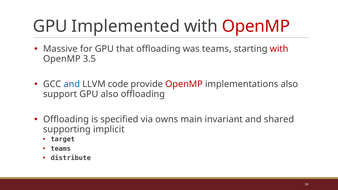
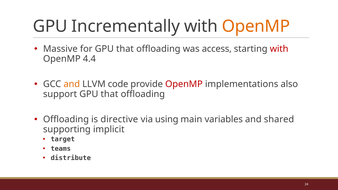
Implemented: Implemented -> Incrementally
OpenMP at (256, 26) colour: red -> orange
was teams: teams -> access
3.5: 3.5 -> 4.4
and at (72, 84) colour: blue -> orange
support GPU also: also -> that
specified: specified -> directive
owns: owns -> using
invariant: invariant -> variables
